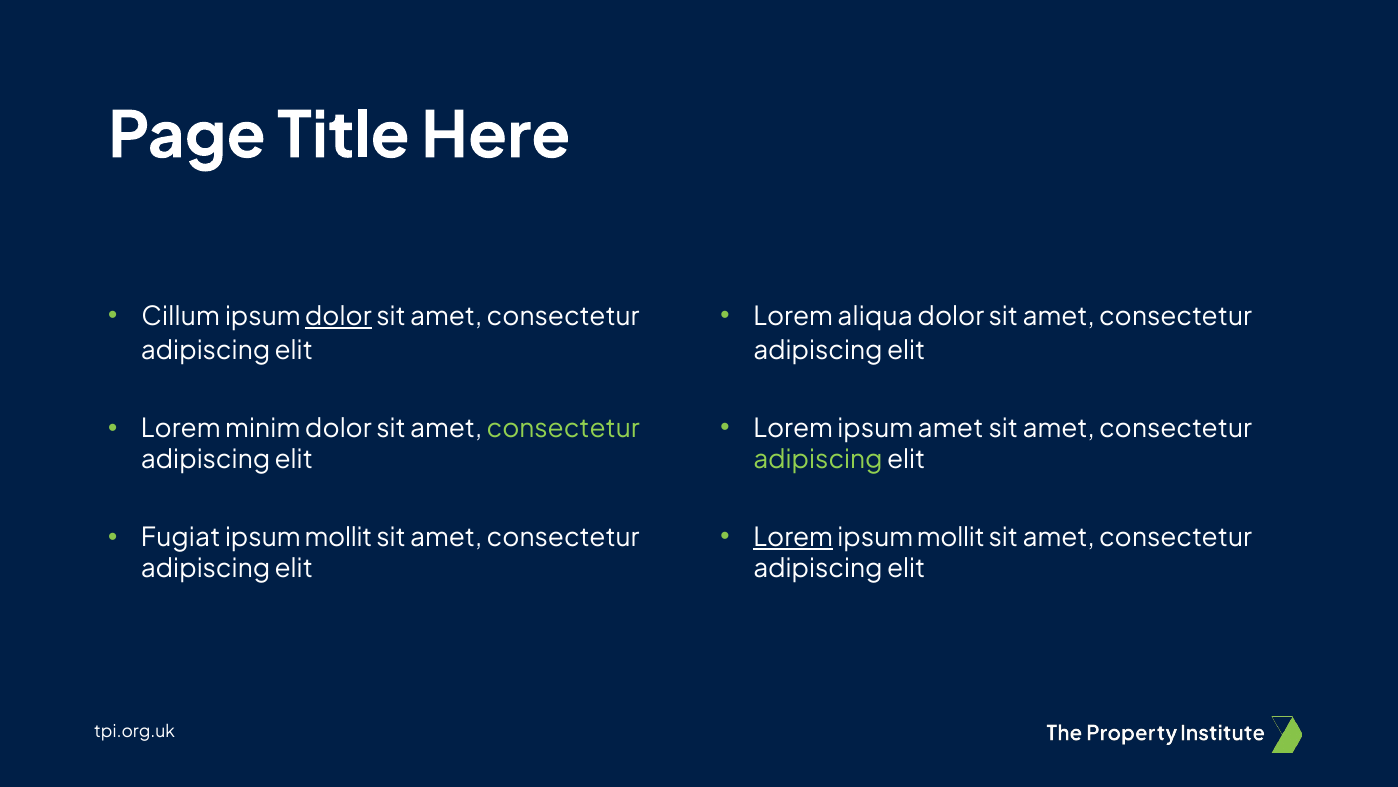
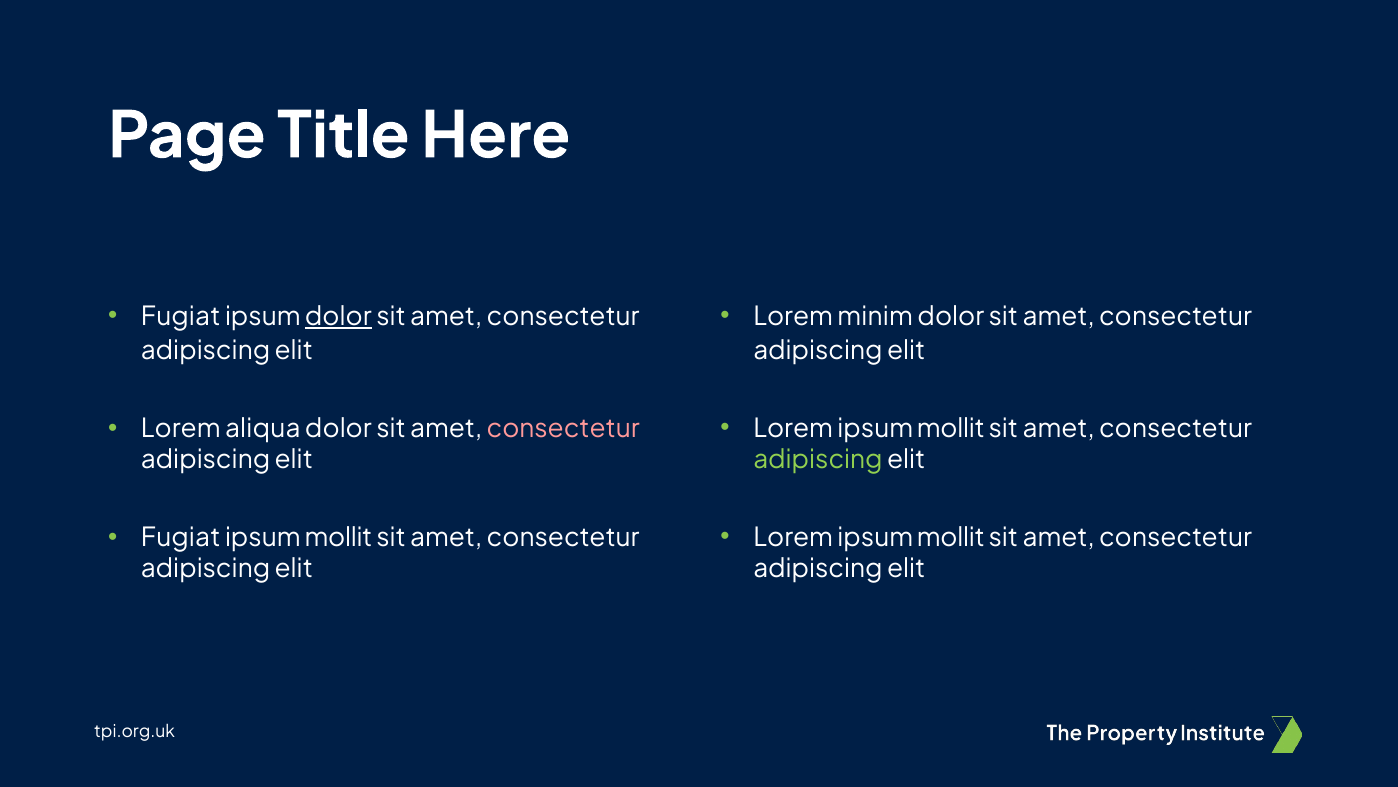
Cillum at (181, 316): Cillum -> Fugiat
aliqua: aliqua -> minim
amet at (951, 428): amet -> mollit
minim: minim -> aliqua
consectetur at (563, 428) colour: light green -> pink
Lorem at (793, 537) underline: present -> none
